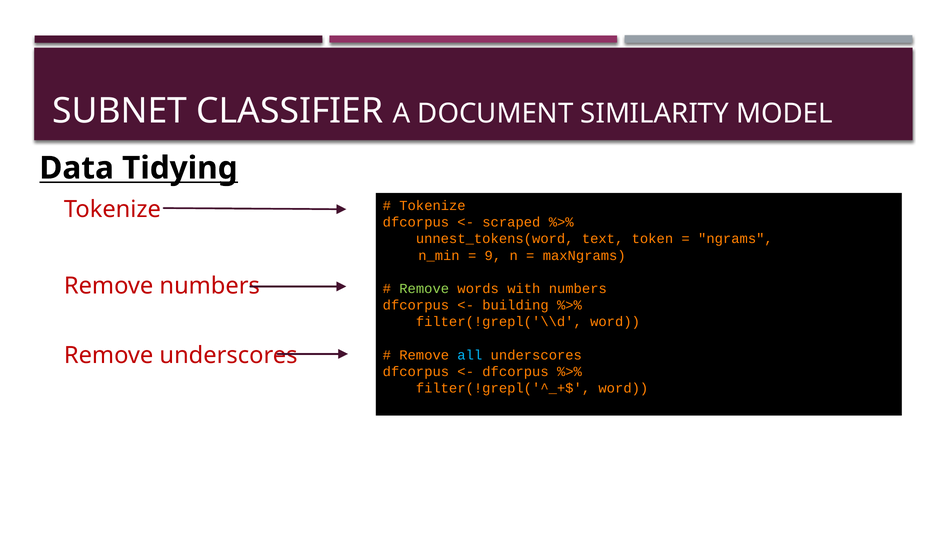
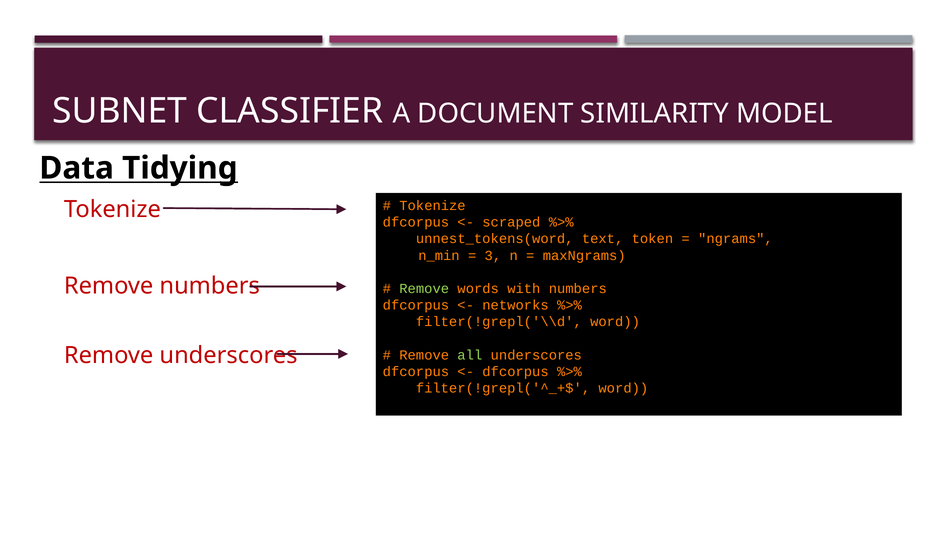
9: 9 -> 3
building: building -> networks
all colour: light blue -> light green
